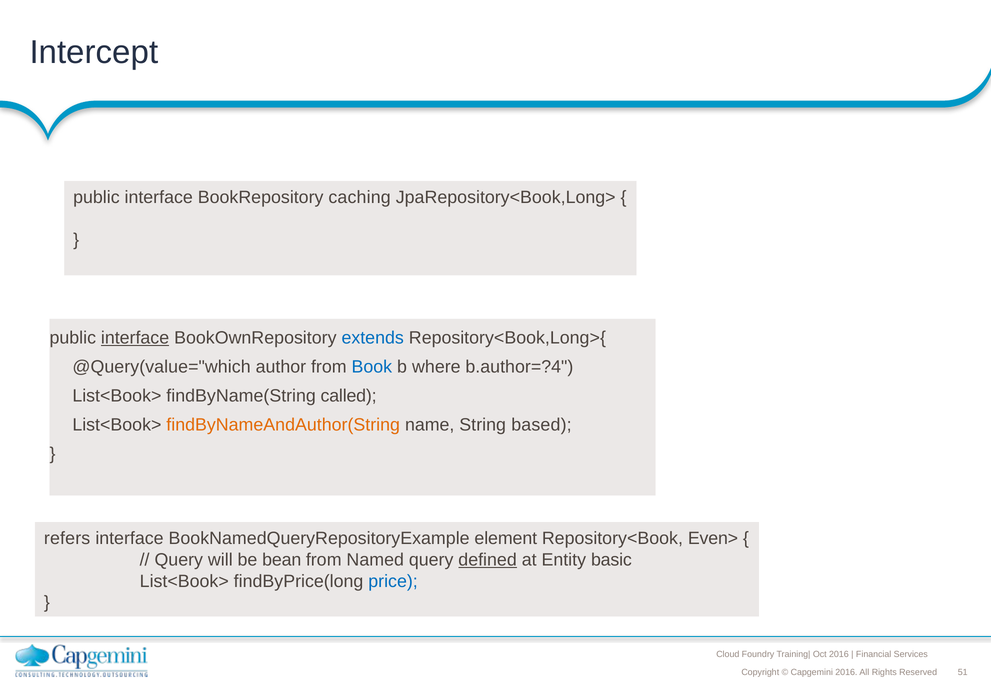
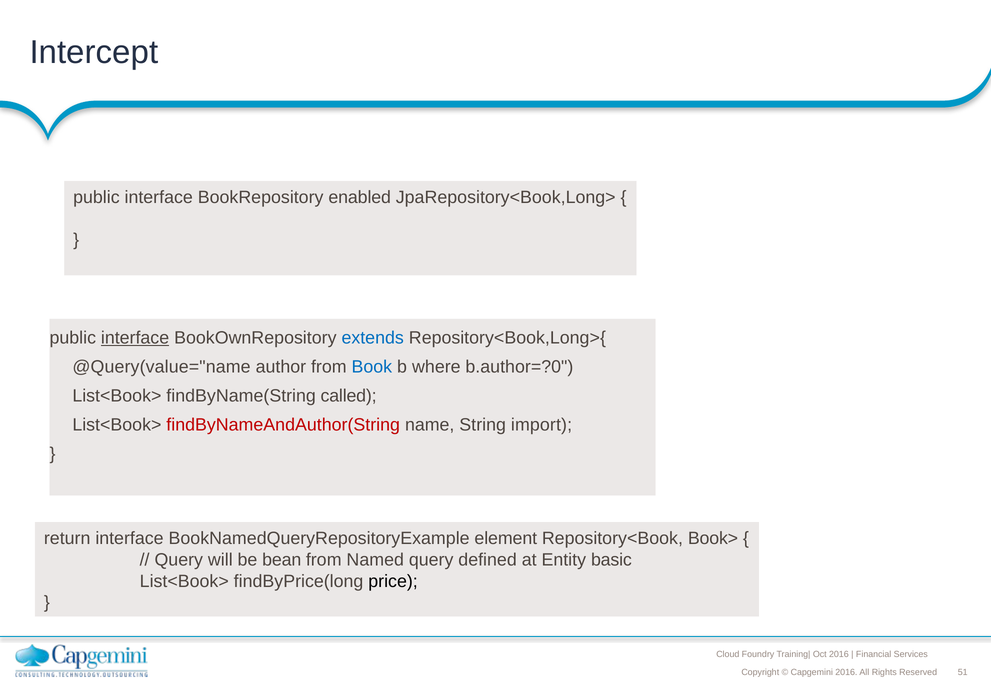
caching: caching -> enabled
@Query(value="which: @Query(value="which -> @Query(value="name
b.author=?4: b.author=?4 -> b.author=?0
findByNameAndAuthor(String colour: orange -> red
based: based -> import
refers: refers -> return
Even>: Even> -> Book>
defined underline: present -> none
price colour: blue -> black
